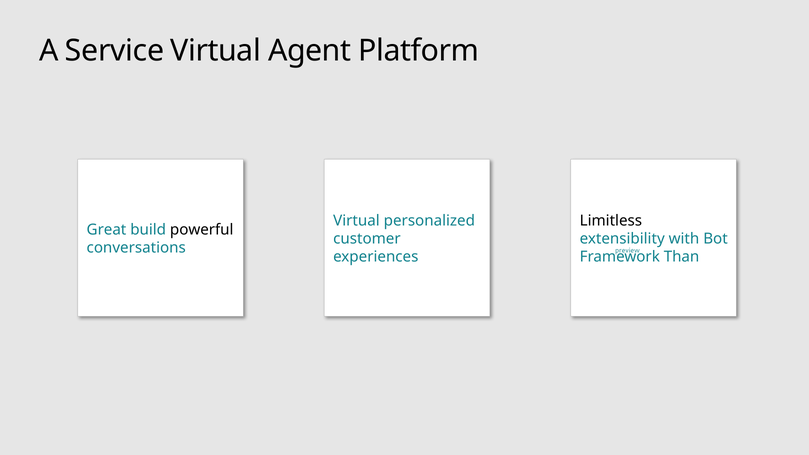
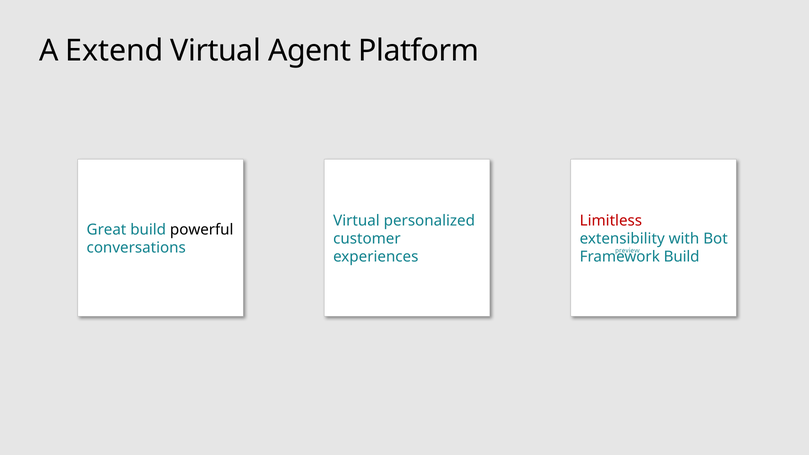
Service: Service -> Extend
Limitless colour: black -> red
Framework Than: Than -> Build
